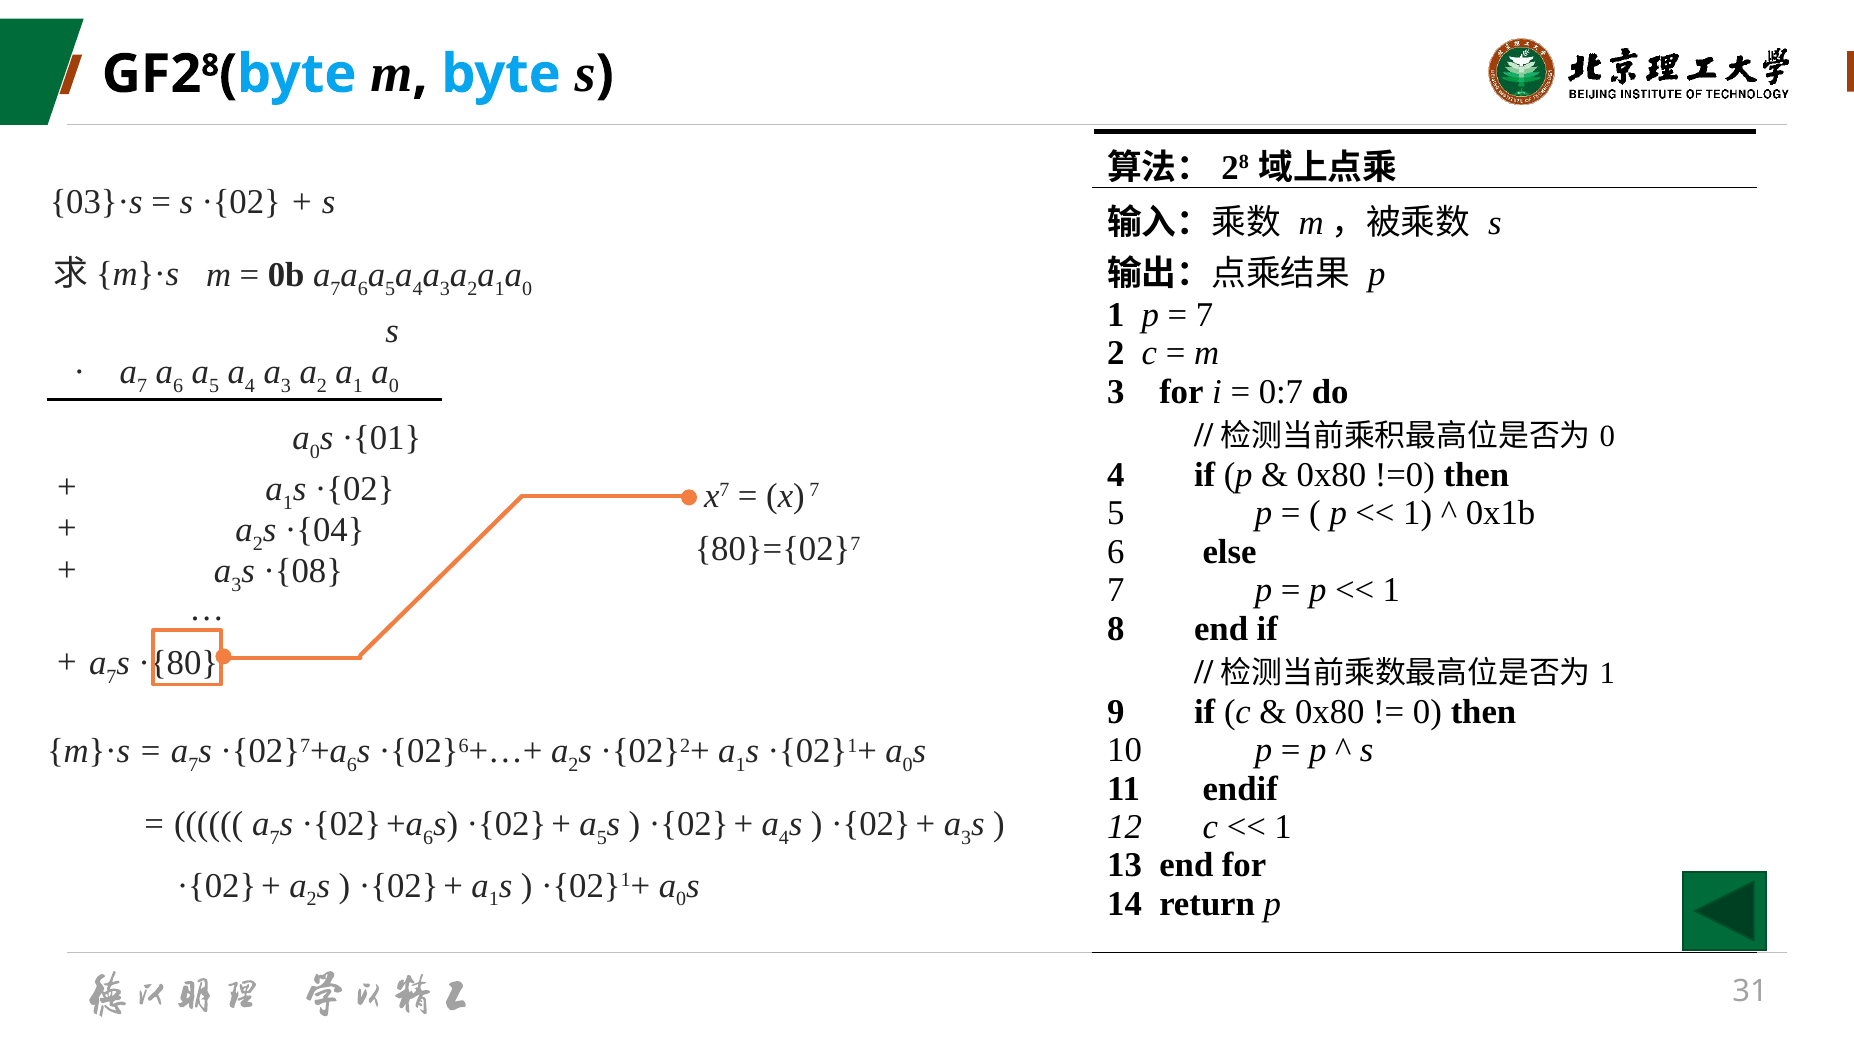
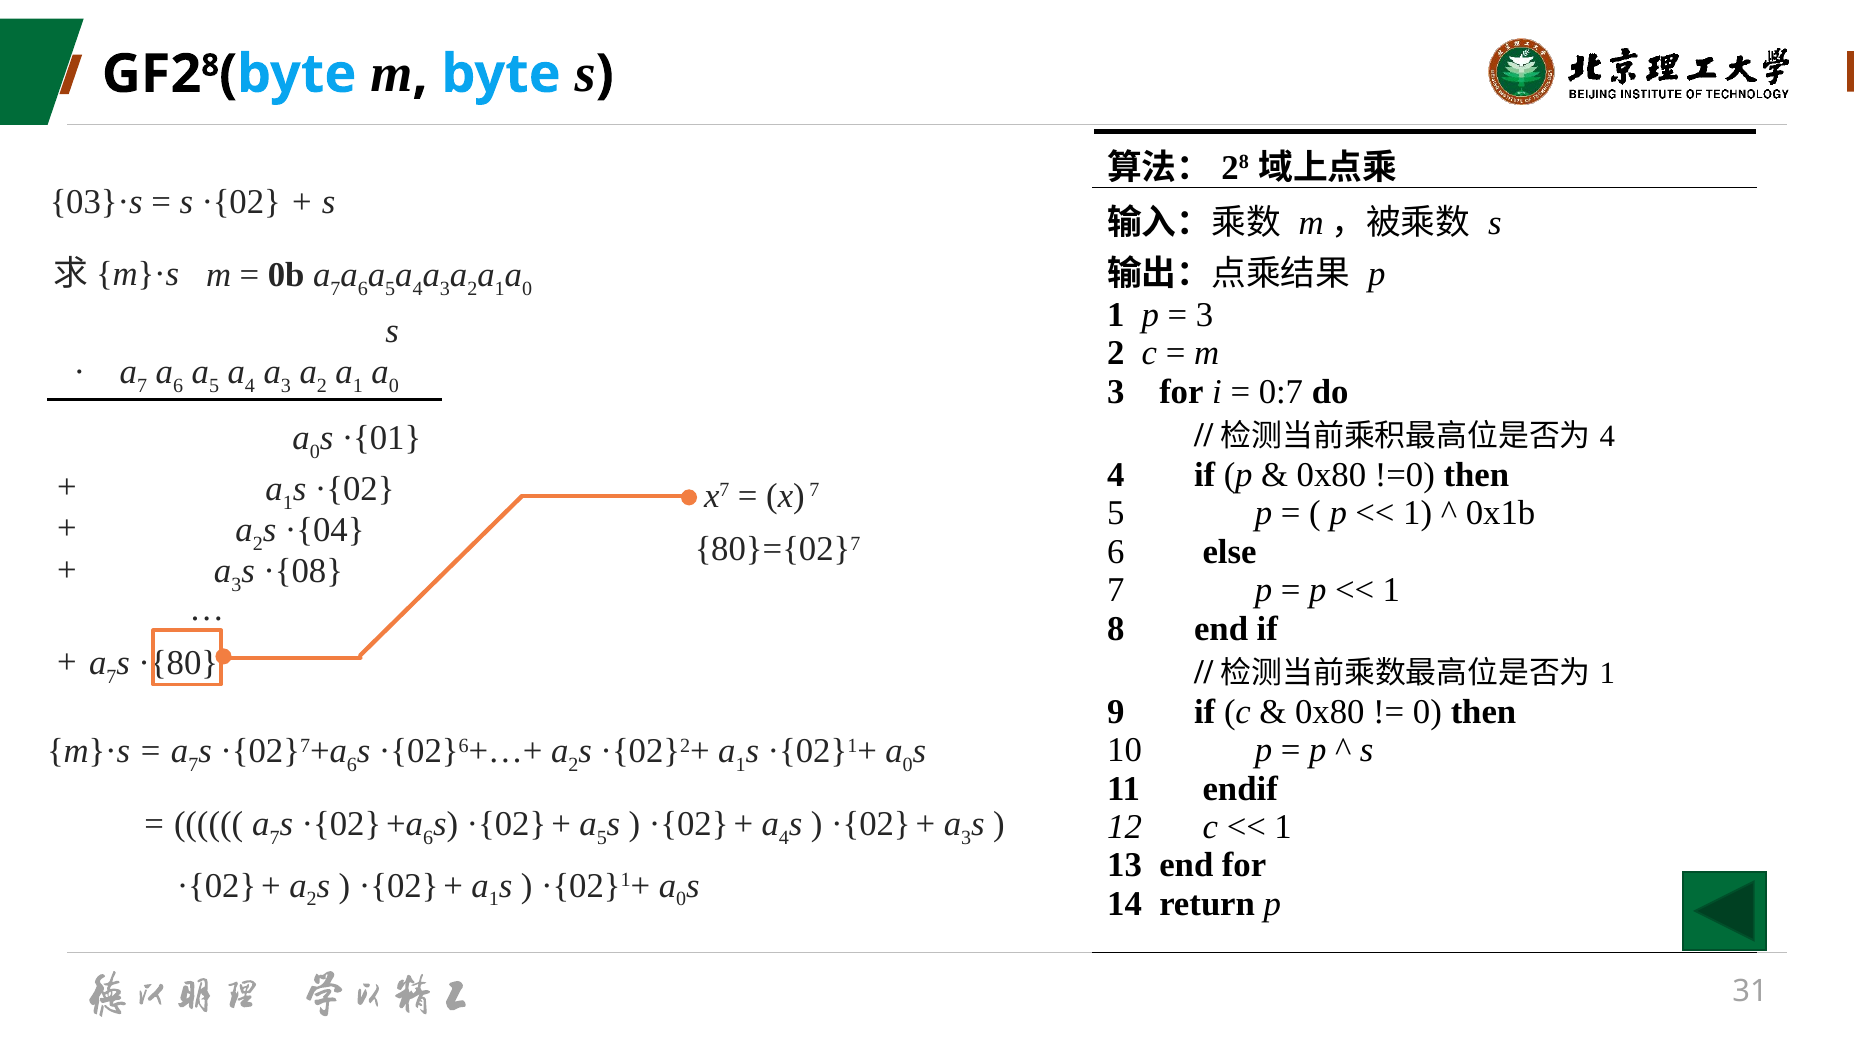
7 at (1205, 315): 7 -> 3
0 at (1607, 436): 0 -> 4
